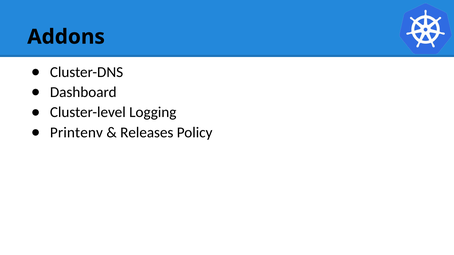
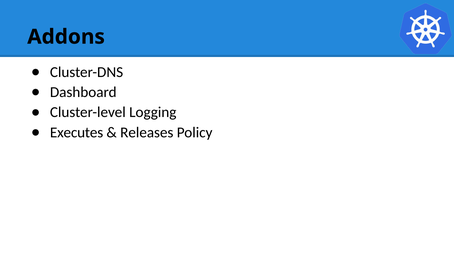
Printenv: Printenv -> Executes
